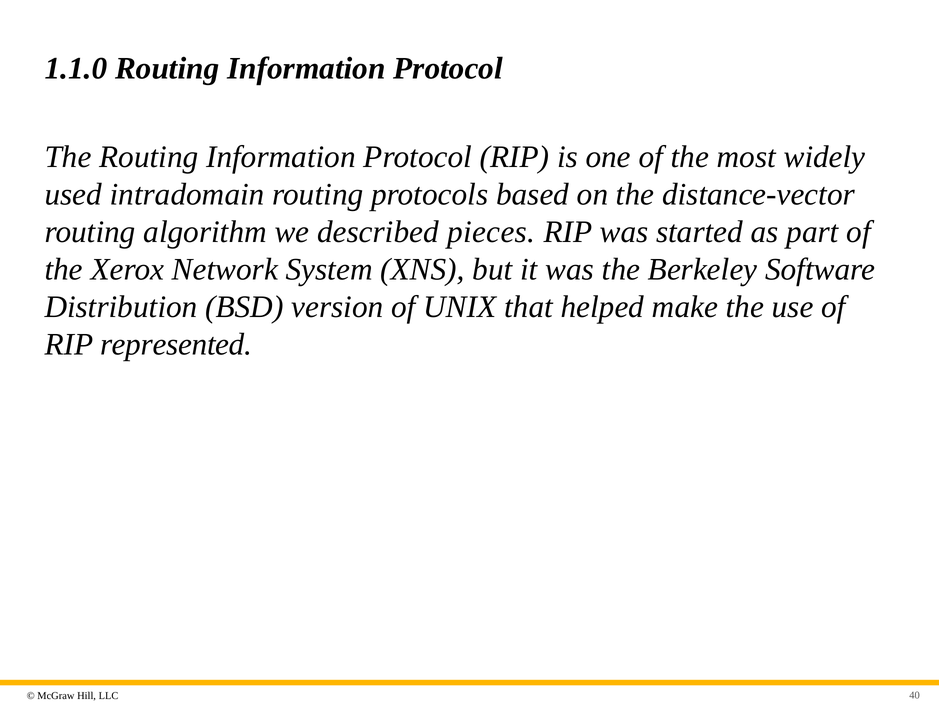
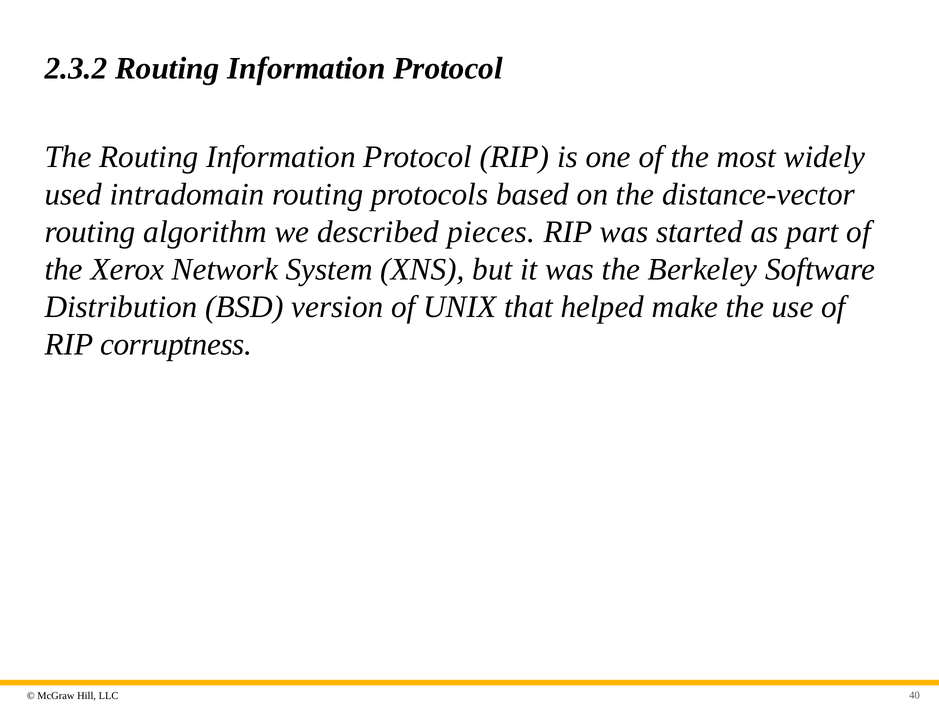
1.1.0: 1.1.0 -> 2.3.2
represented: represented -> corruptness
